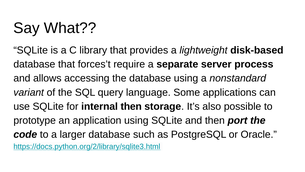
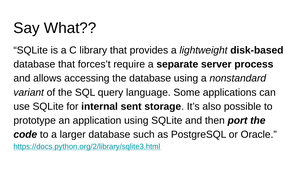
internal then: then -> sent
